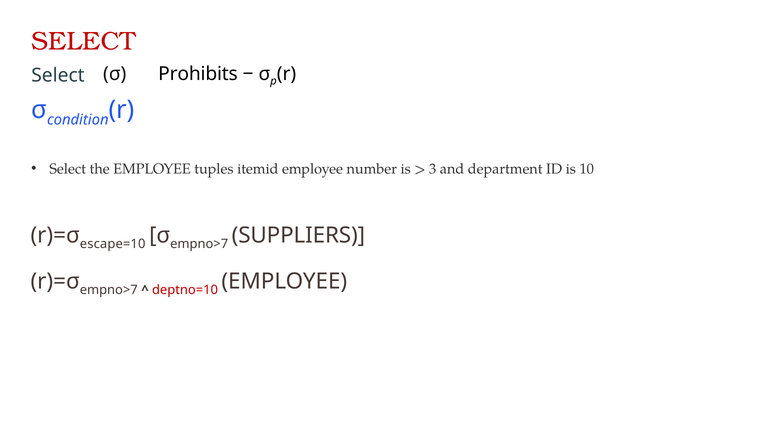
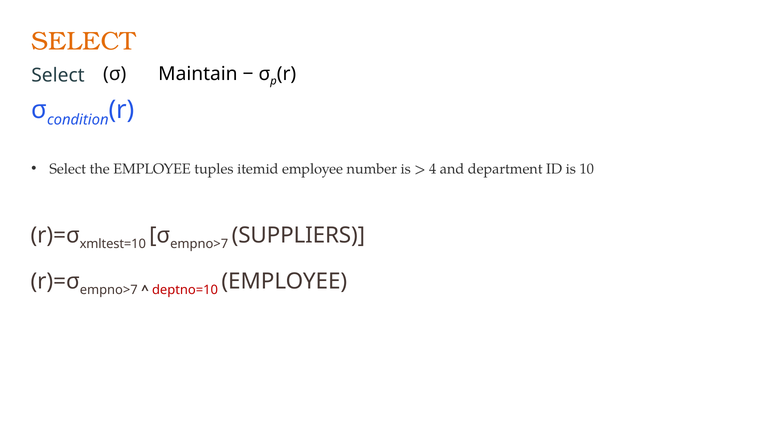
SELECT at (83, 41) colour: red -> orange
Prohibits: Prohibits -> Maintain
3: 3 -> 4
escape=10: escape=10 -> xmltest=10
